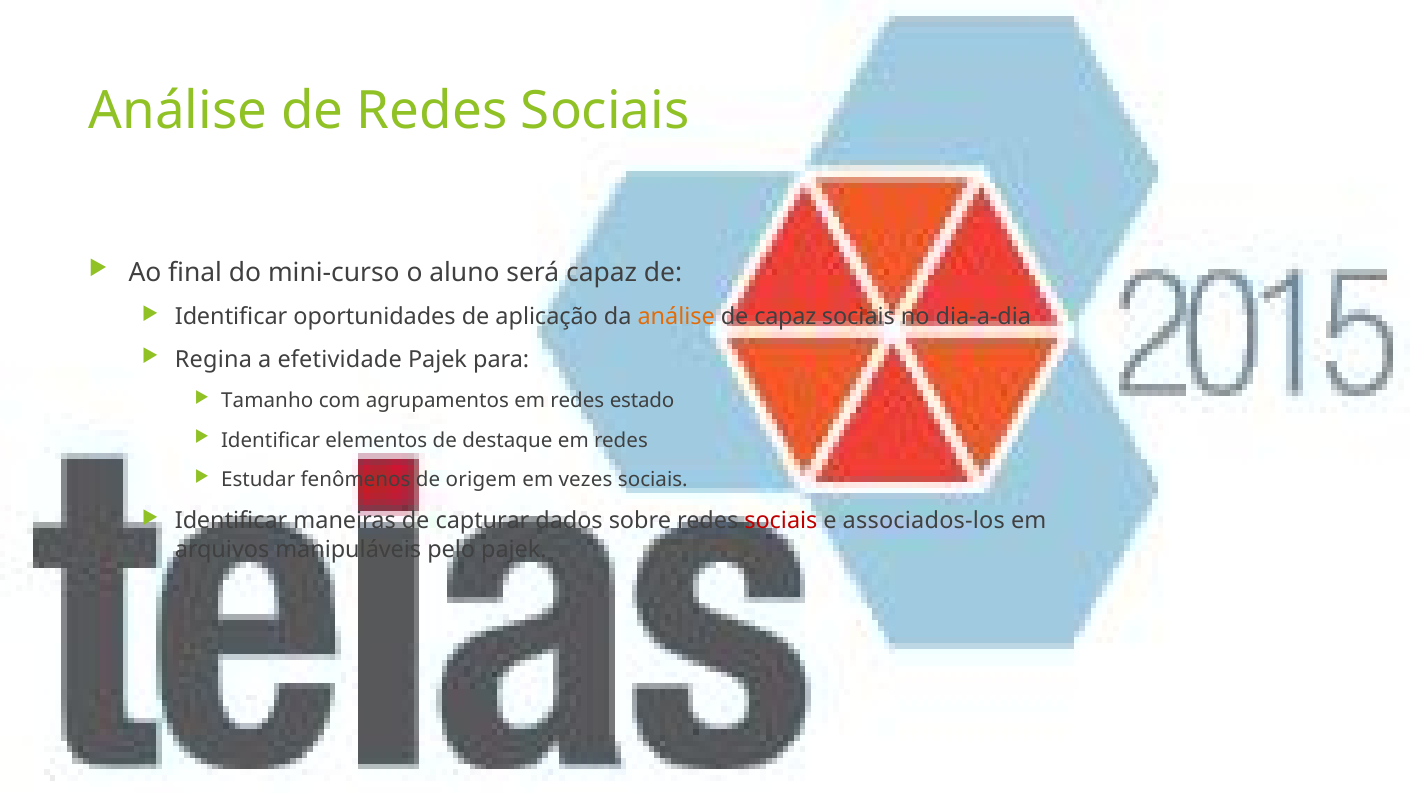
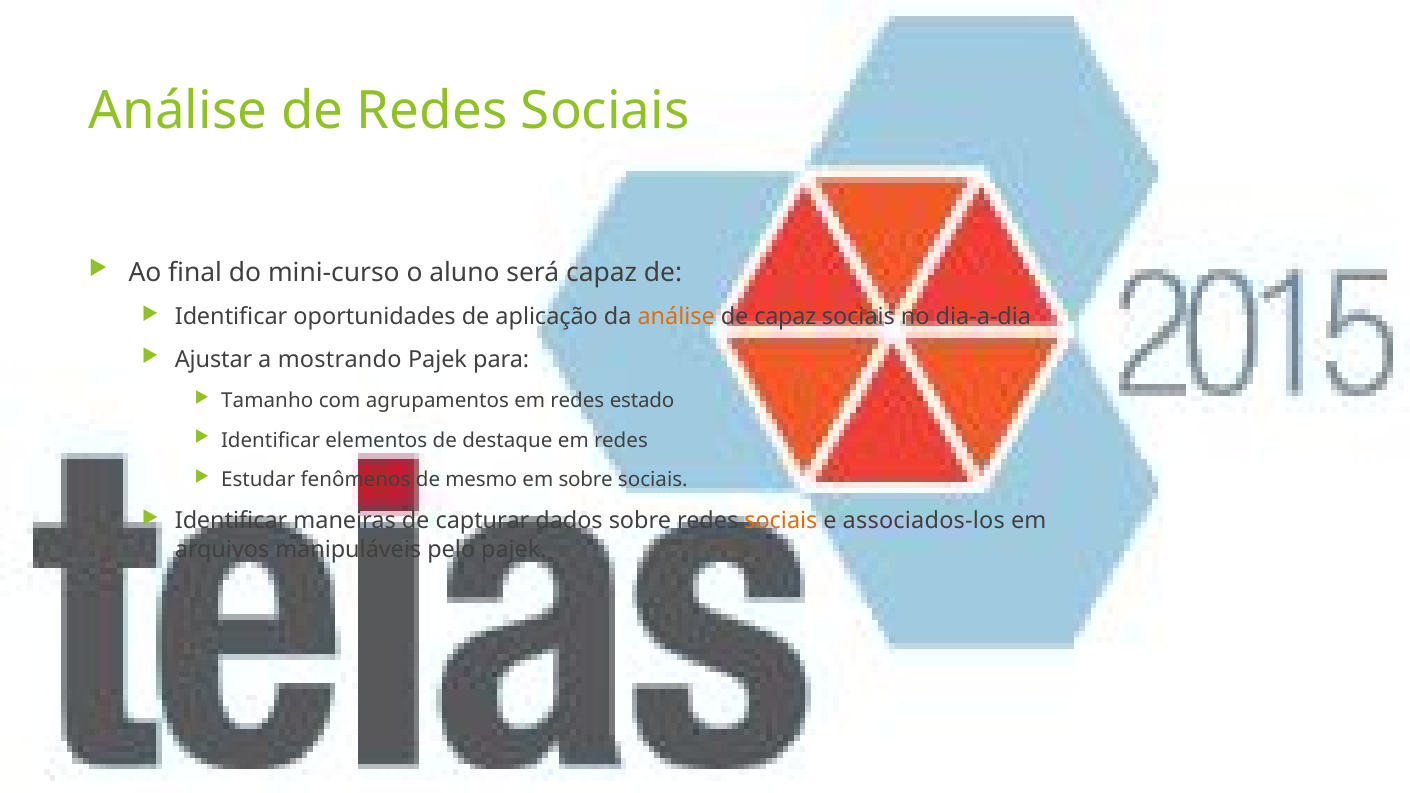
Regina: Regina -> Ajustar
efetividade: efetividade -> mostrando
origem: origem -> mesmo
em vezes: vezes -> sobre
sociais at (781, 521) colour: red -> orange
